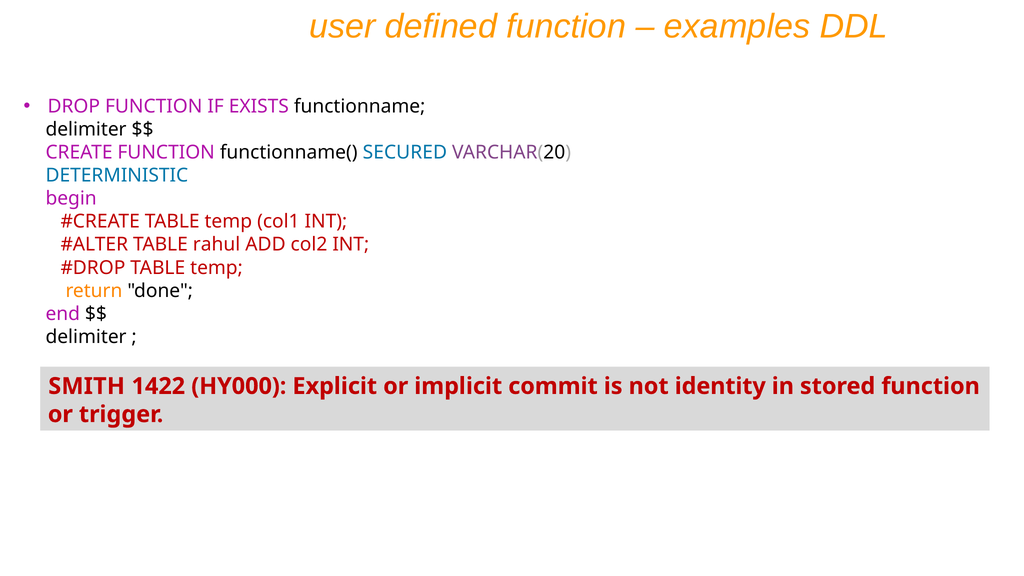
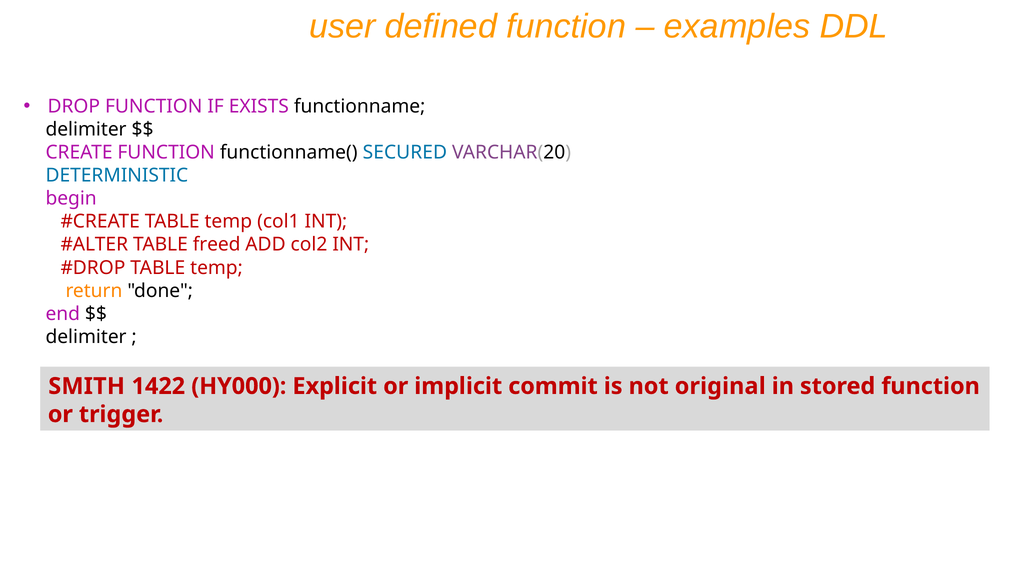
rahul: rahul -> freed
identity: identity -> original
